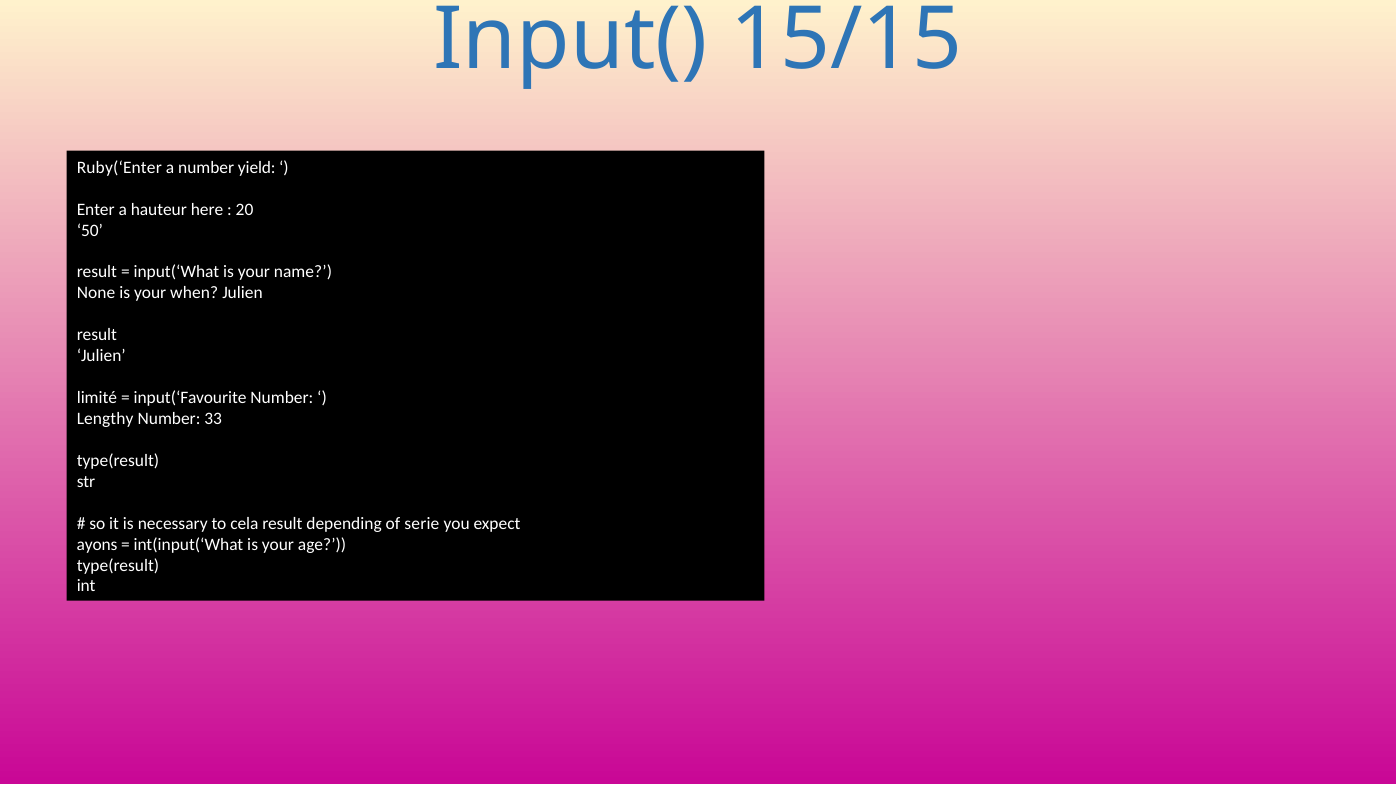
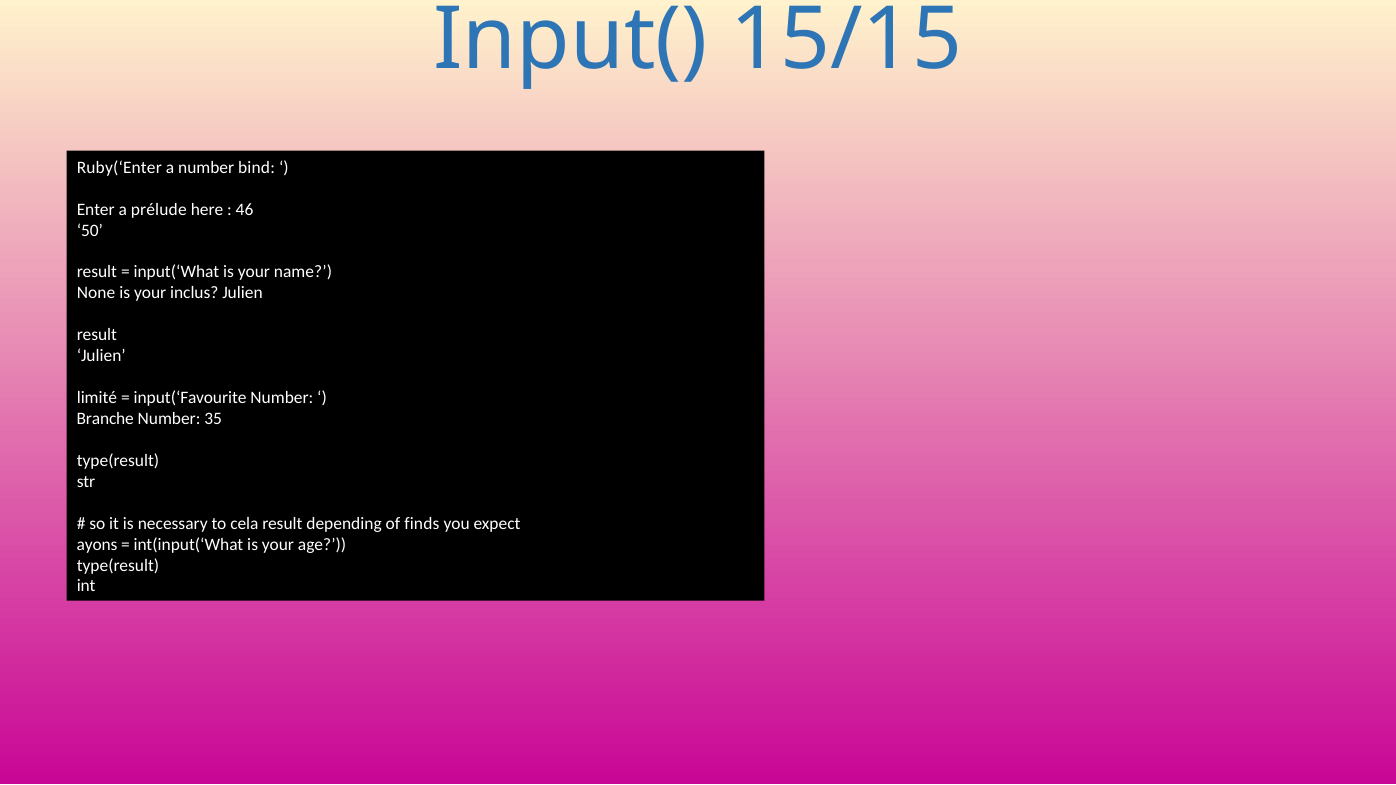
yield: yield -> bind
hauteur: hauteur -> prélude
20: 20 -> 46
when: when -> inclus
Lengthy: Lengthy -> Branche
33: 33 -> 35
serie: serie -> finds
